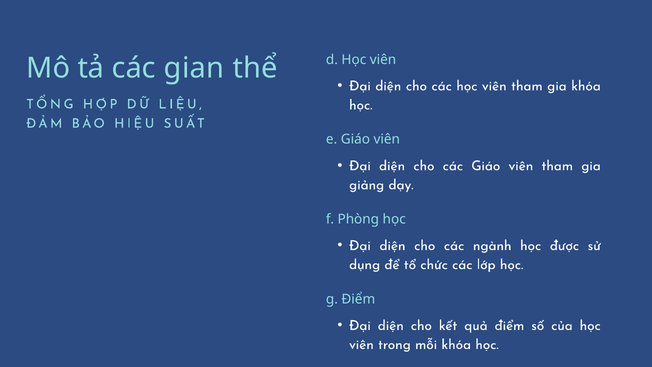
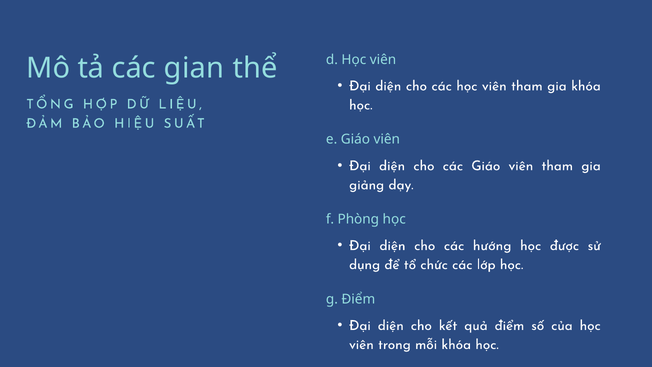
ngành: ngành -> hướng
